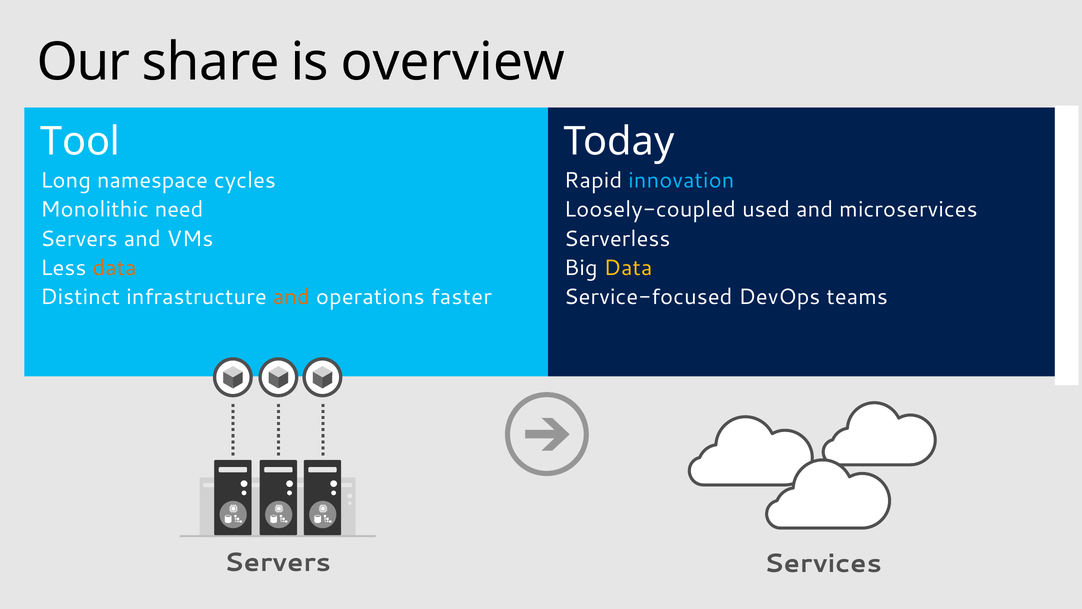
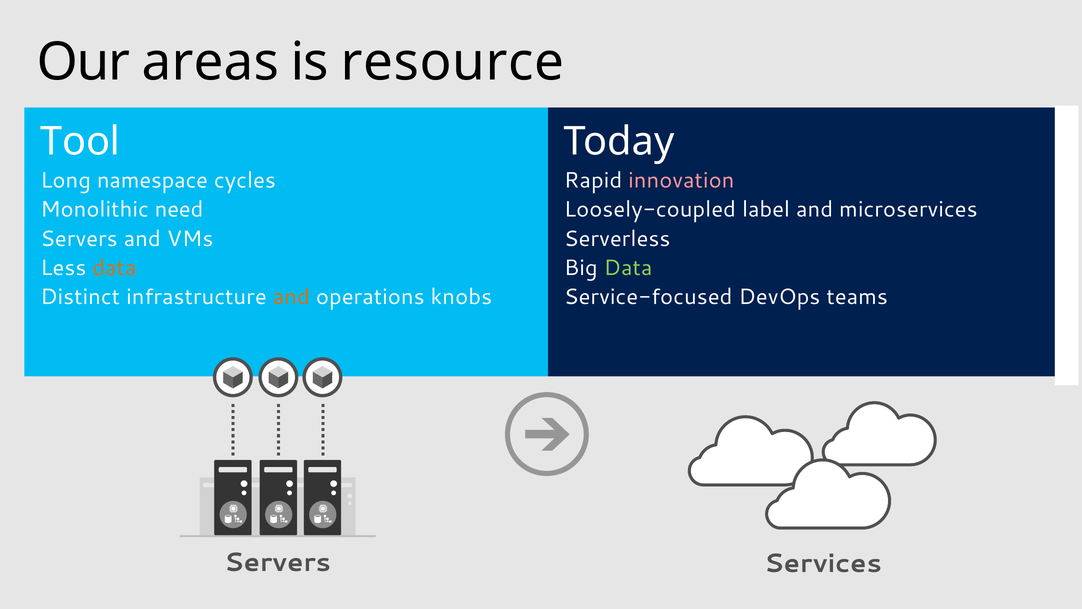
share: share -> areas
overview: overview -> resource
innovation colour: light blue -> pink
used: used -> label
Data at (628, 268) colour: yellow -> light green
faster: faster -> knobs
